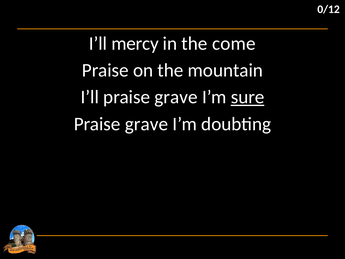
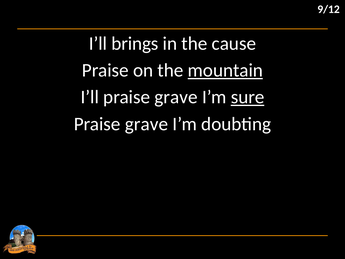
0/12: 0/12 -> 9/12
mercy: mercy -> brings
come: come -> cause
mountain underline: none -> present
